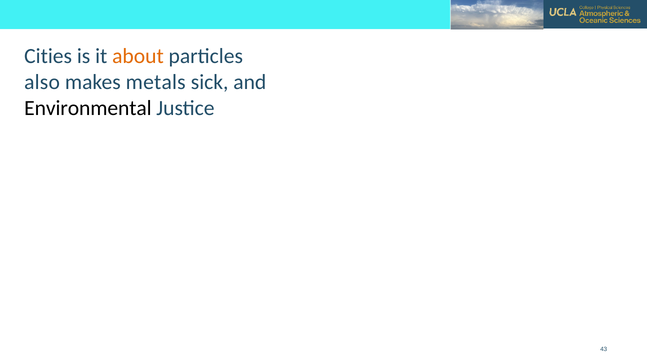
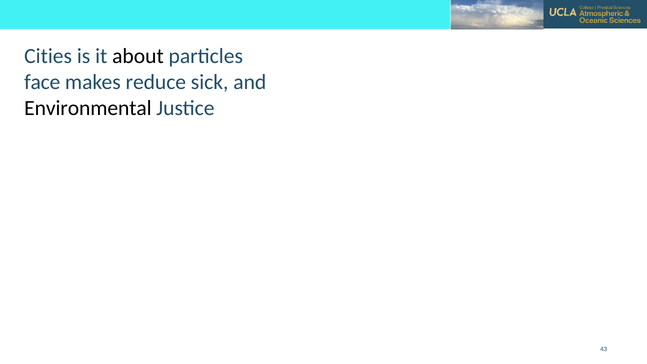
about colour: orange -> black
also: also -> face
metals: metals -> reduce
